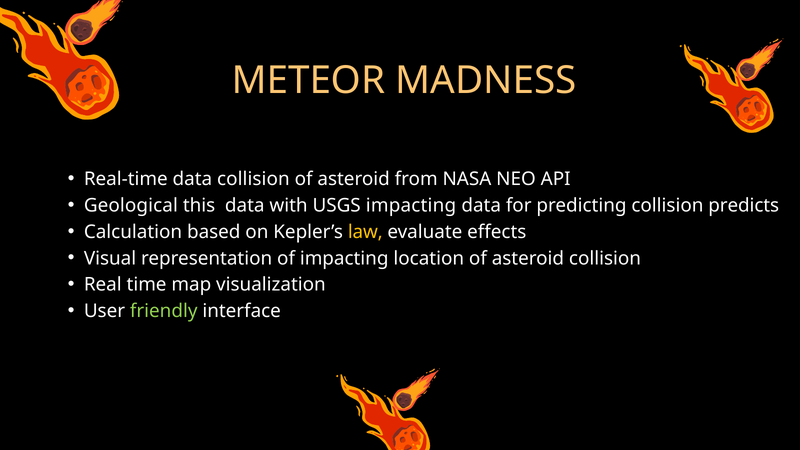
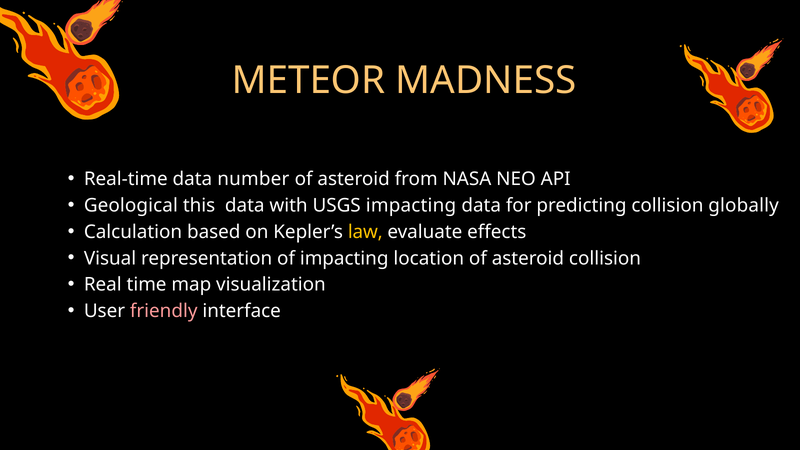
data collision: collision -> number
predicts: predicts -> globally
friendly colour: light green -> pink
